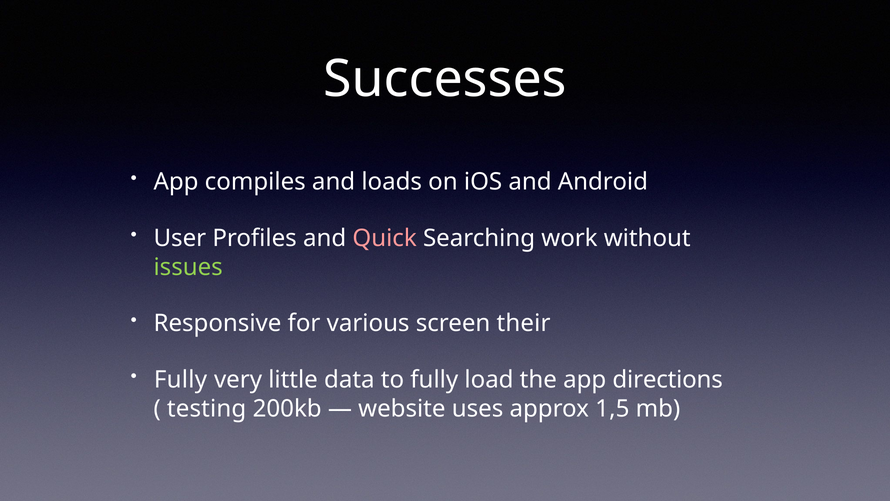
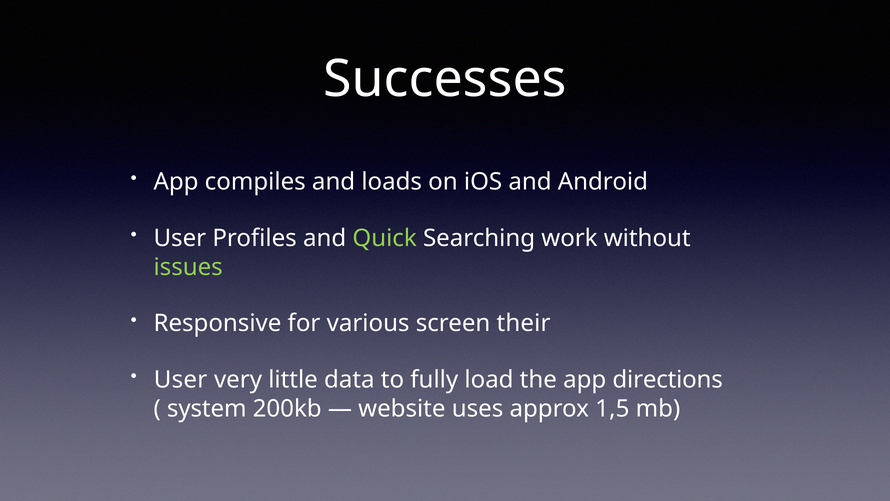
Quick colour: pink -> light green
Fully at (181, 379): Fully -> User
testing: testing -> system
